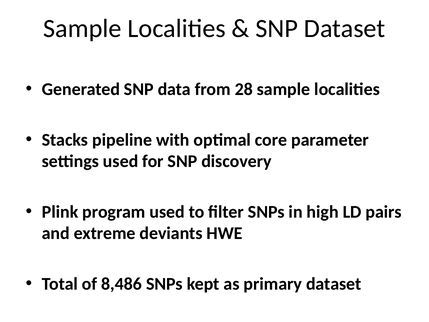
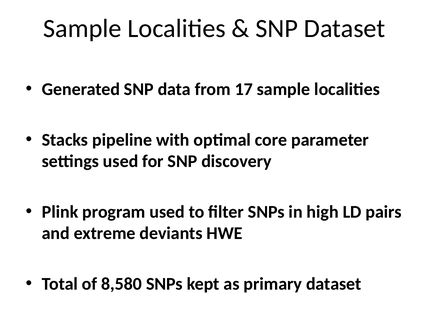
28: 28 -> 17
8,486: 8,486 -> 8,580
